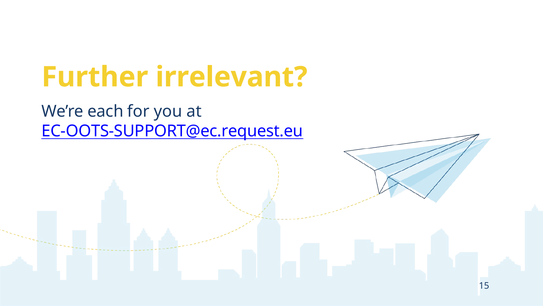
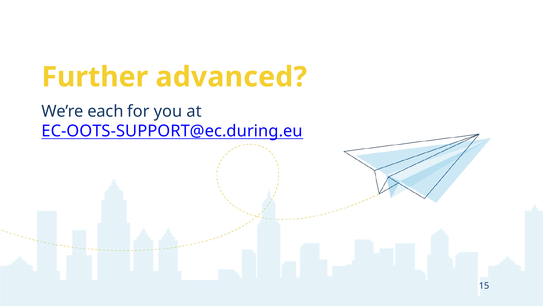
irrelevant: irrelevant -> advanced
EC-OOTS-SUPPORT@ec.request.eu: EC-OOTS-SUPPORT@ec.request.eu -> EC-OOTS-SUPPORT@ec.during.eu
